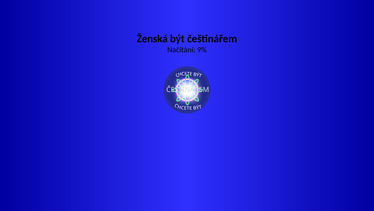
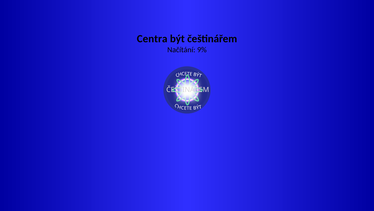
Ženská: Ženská -> Centra
